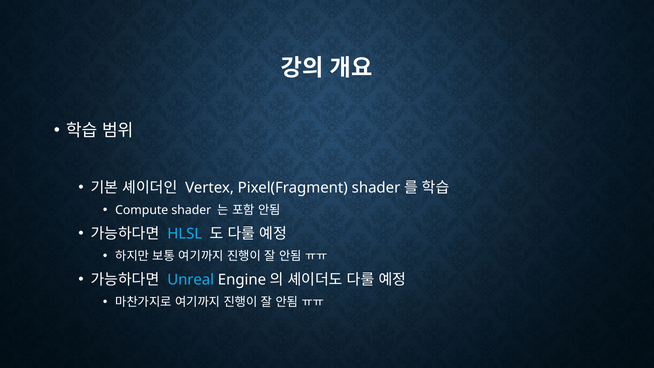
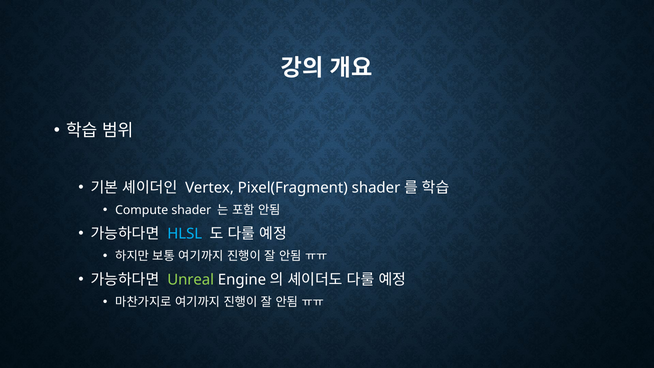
Unreal colour: light blue -> light green
